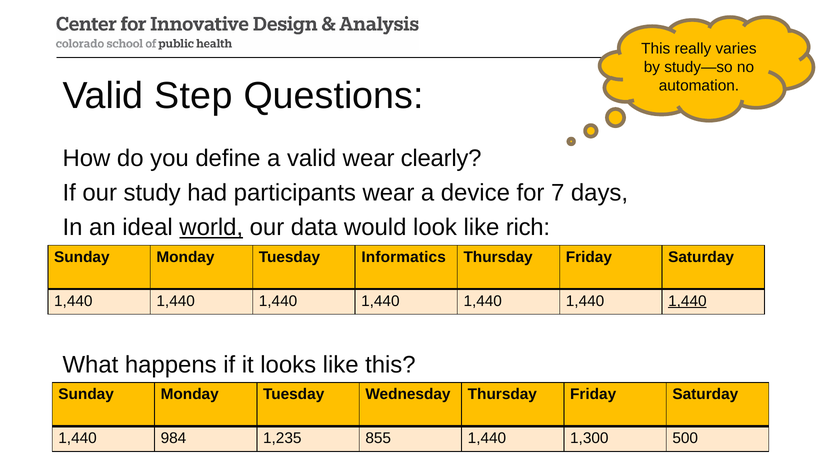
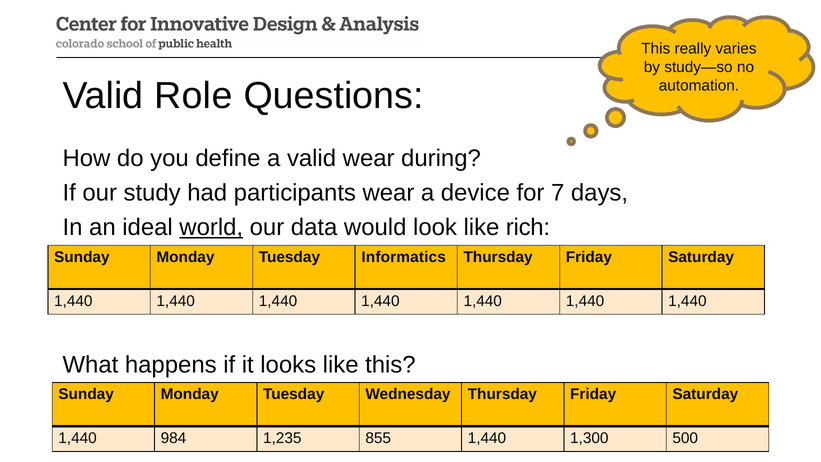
Step: Step -> Role
clearly: clearly -> during
1,440 at (687, 301) underline: present -> none
